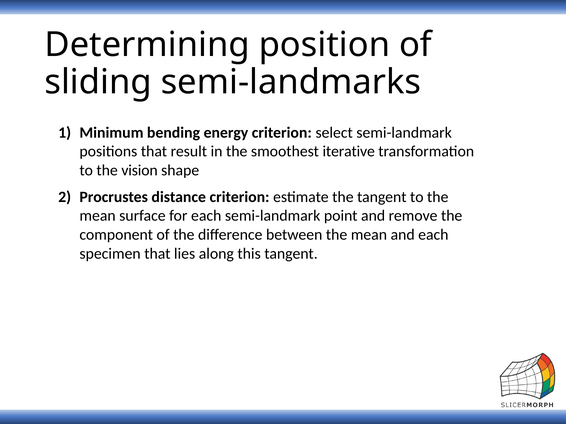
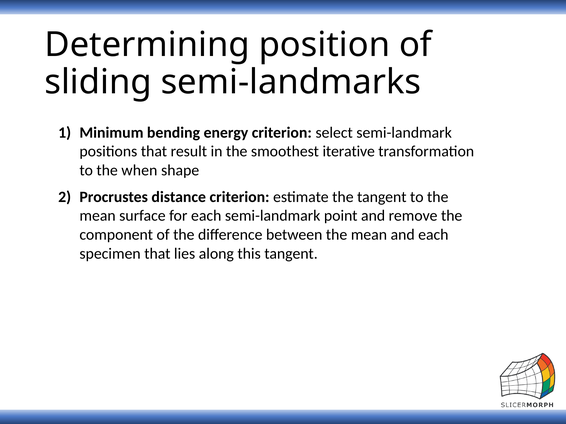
vision: vision -> when
